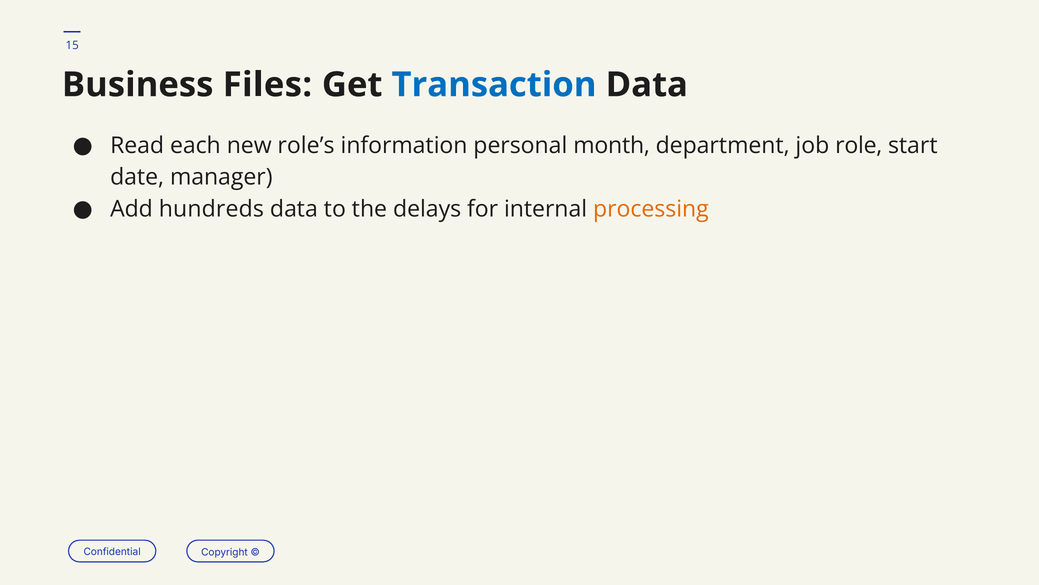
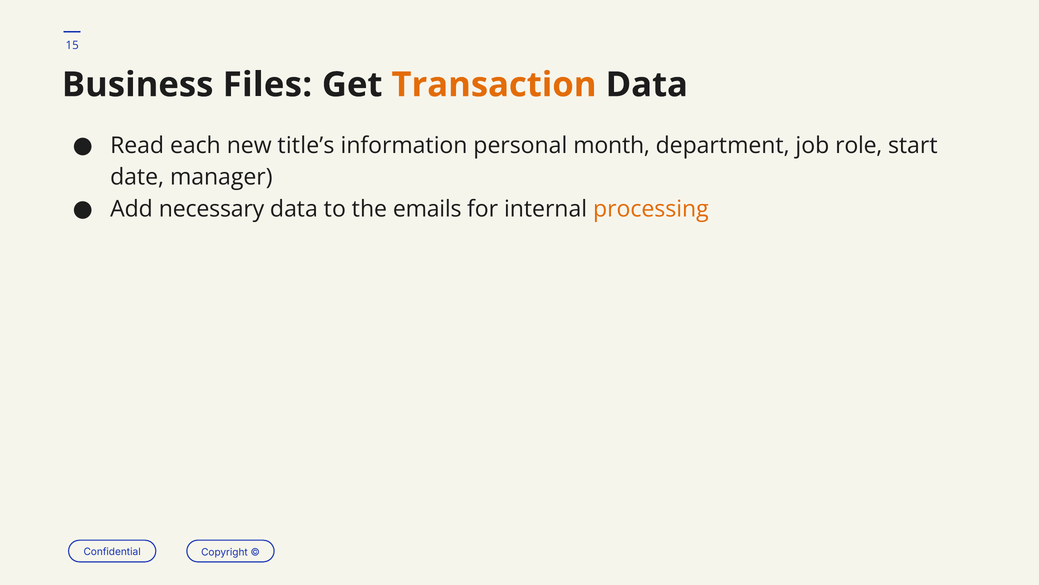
Transaction colour: blue -> orange
role’s: role’s -> title’s
hundreds: hundreds -> necessary
delays: delays -> emails
